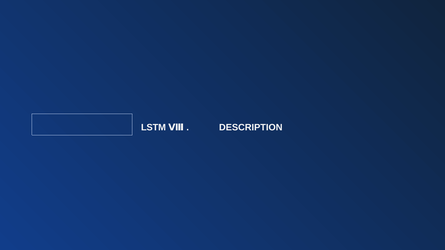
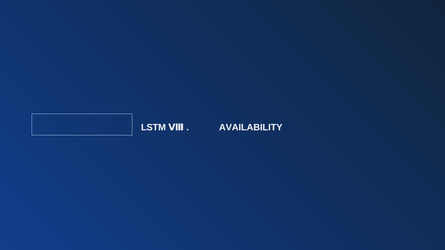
DESCRIPTION: DESCRIPTION -> AVAILABILITY
